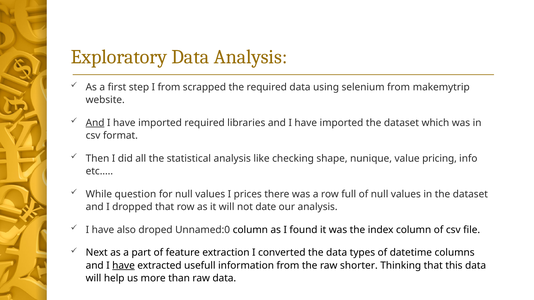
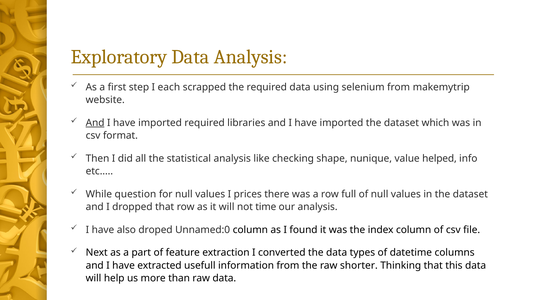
I from: from -> each
pricing: pricing -> helped
date: date -> time
have at (124, 266) underline: present -> none
